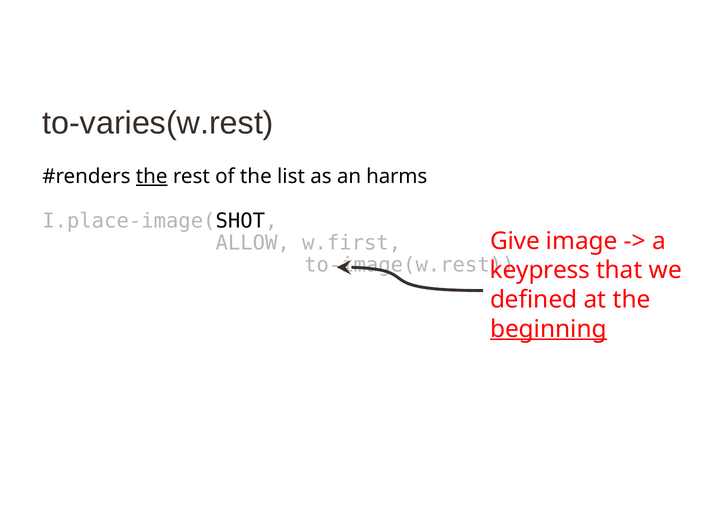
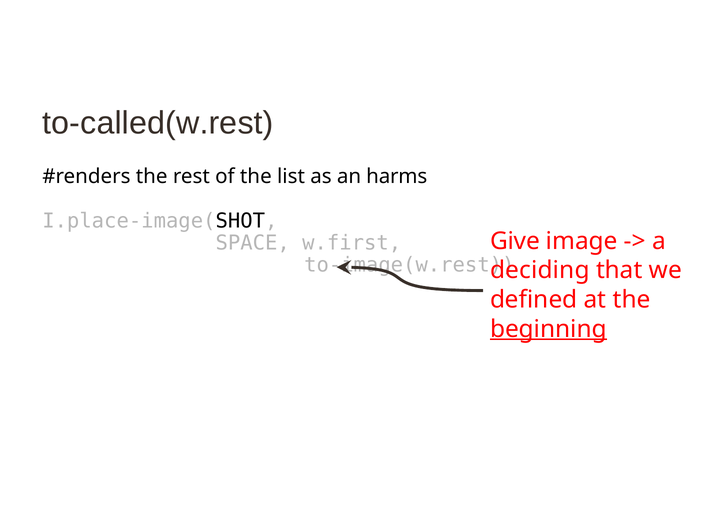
to-varies(w.rest: to-varies(w.rest -> to-called(w.rest
the at (152, 177) underline: present -> none
ALLOW: ALLOW -> SPACE
keypress: keypress -> deciding
